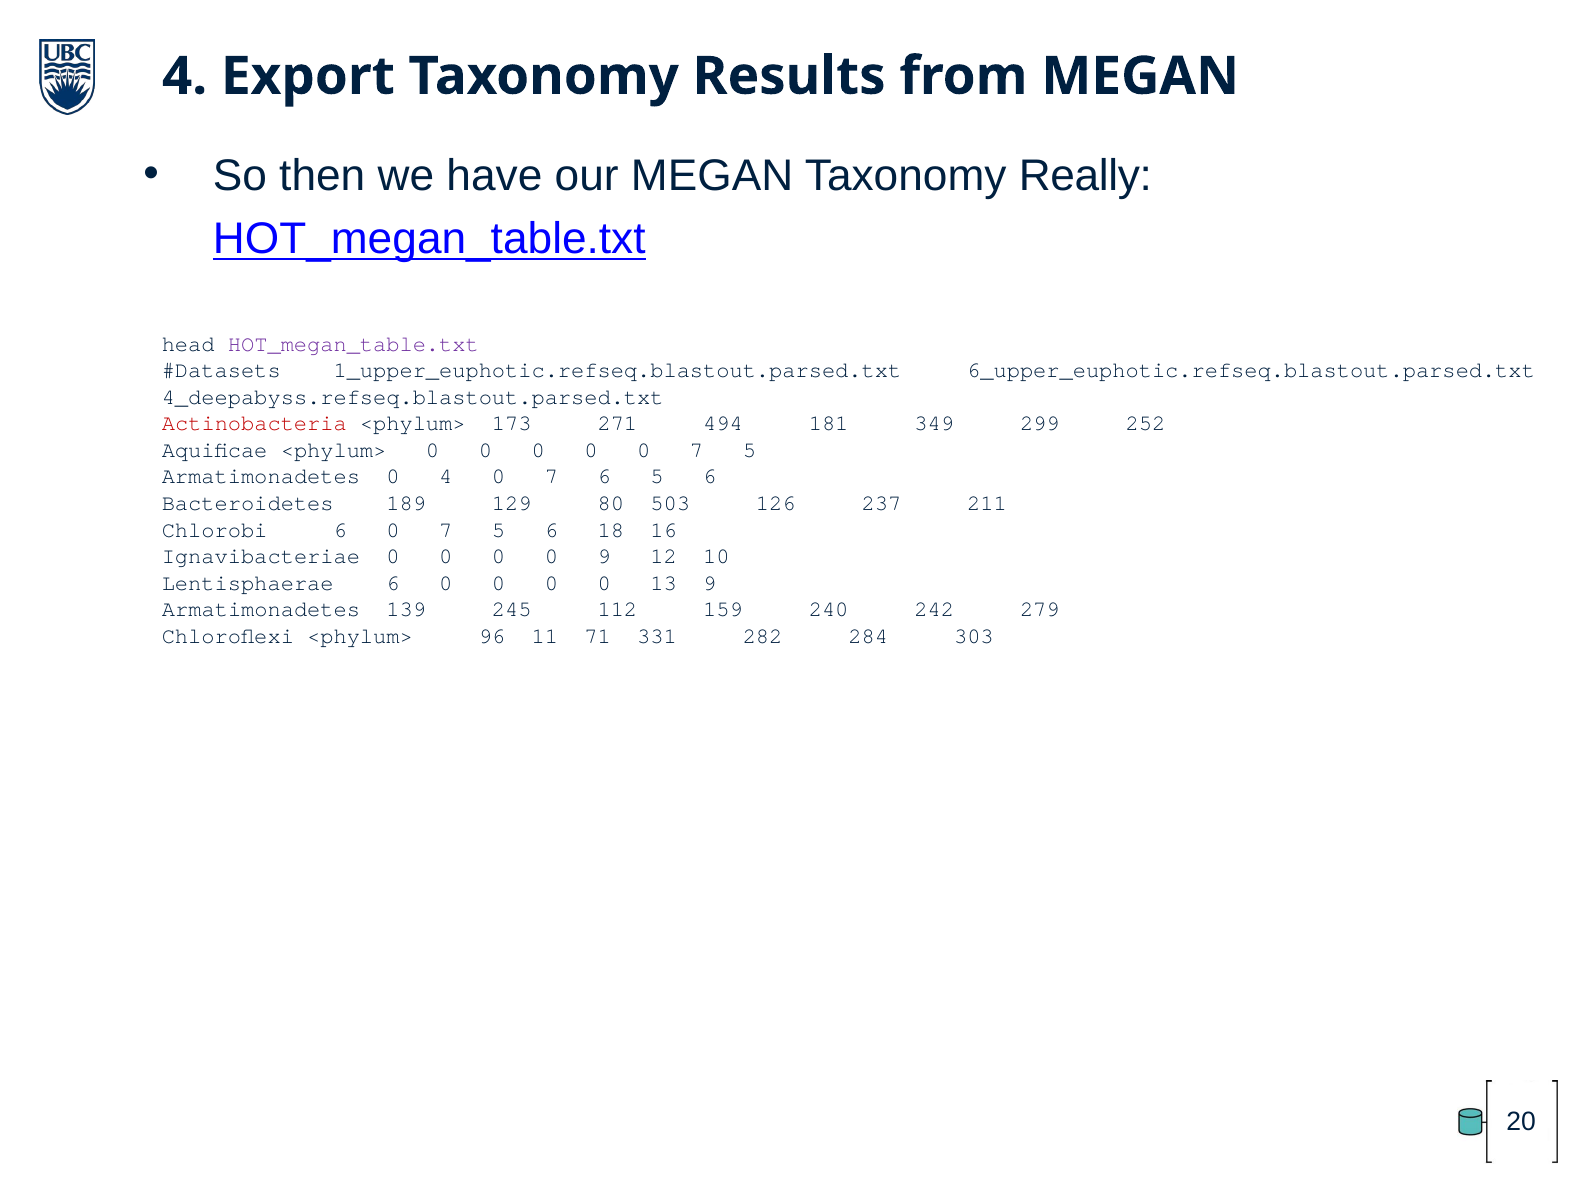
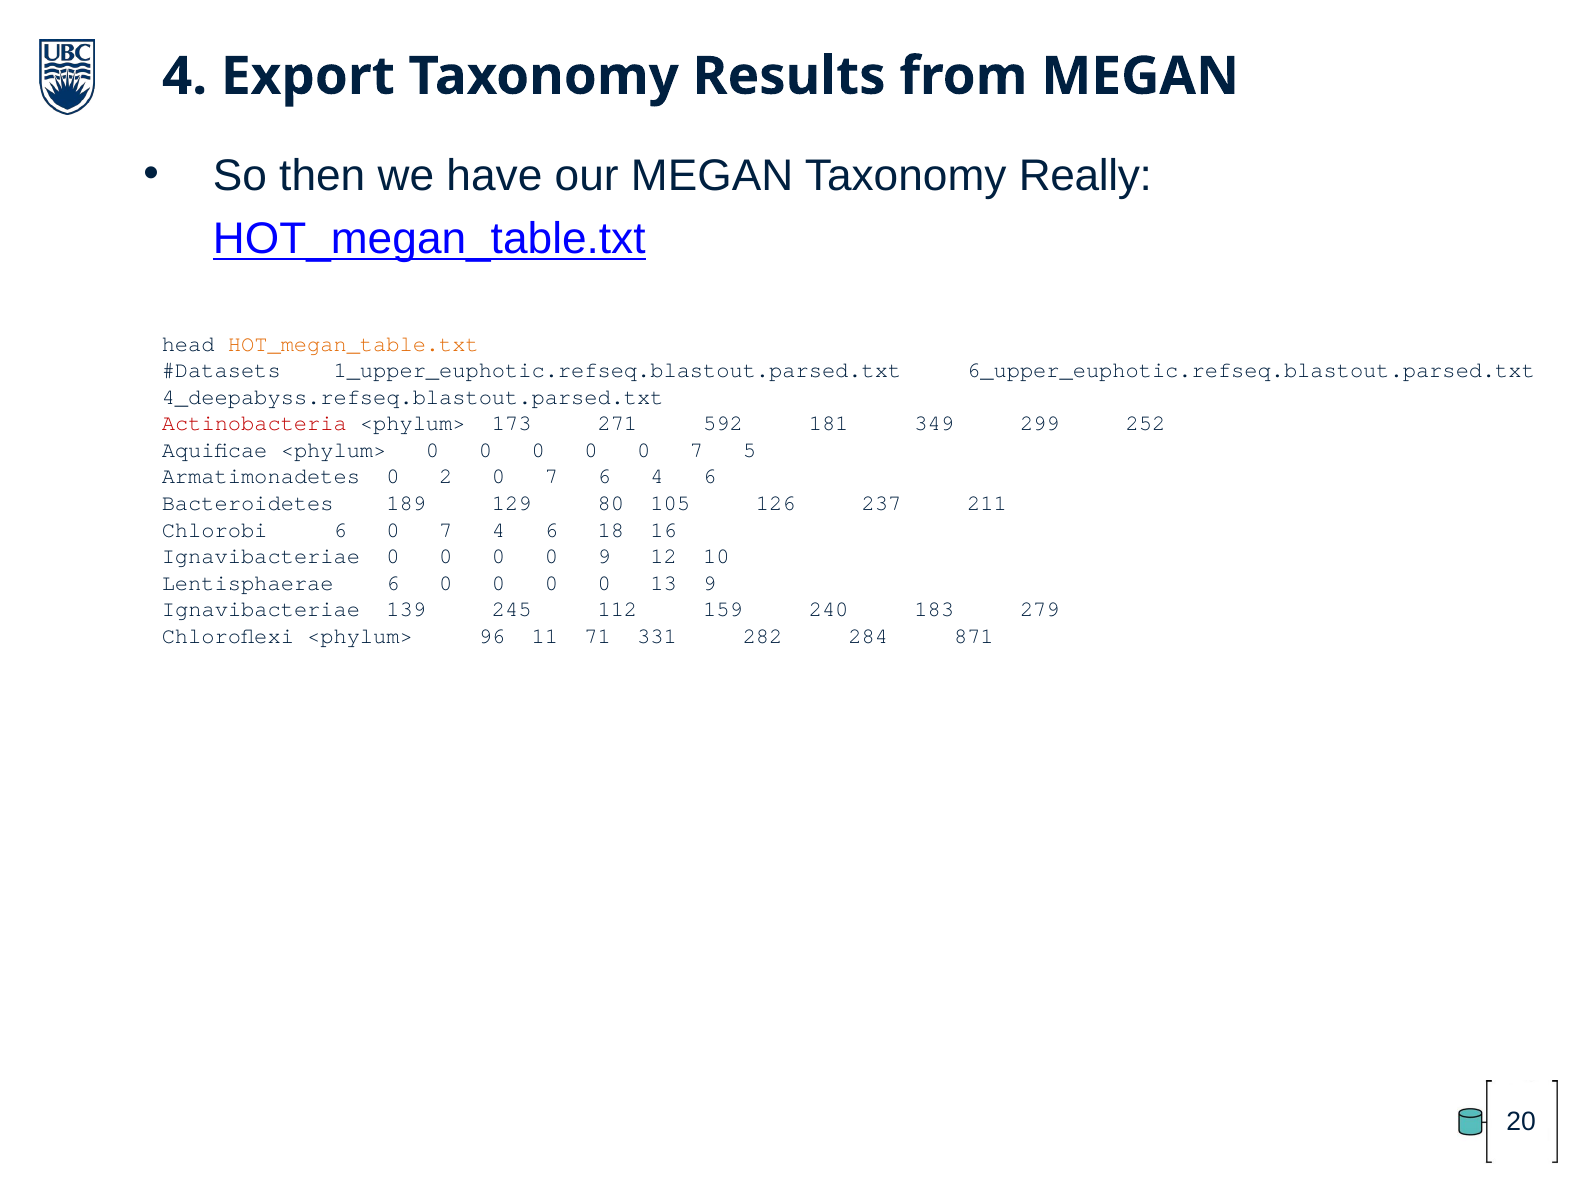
HOT_megan_table.txt at (353, 344) colour: purple -> orange
494: 494 -> 592
0 4: 4 -> 2
6 5: 5 -> 4
503: 503 -> 105
6 0 7 5: 5 -> 4
Armatimonadetes at (261, 609): Armatimonadetes -> Ignavibacteriae
242: 242 -> 183
303: 303 -> 871
